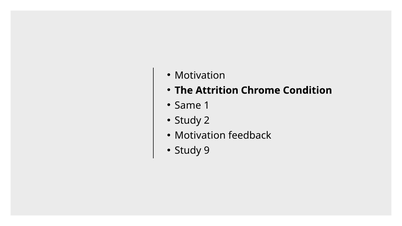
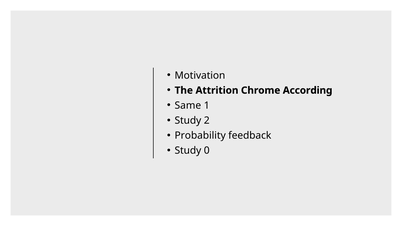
Condition: Condition -> According
Motivation at (200, 136): Motivation -> Probability
9: 9 -> 0
